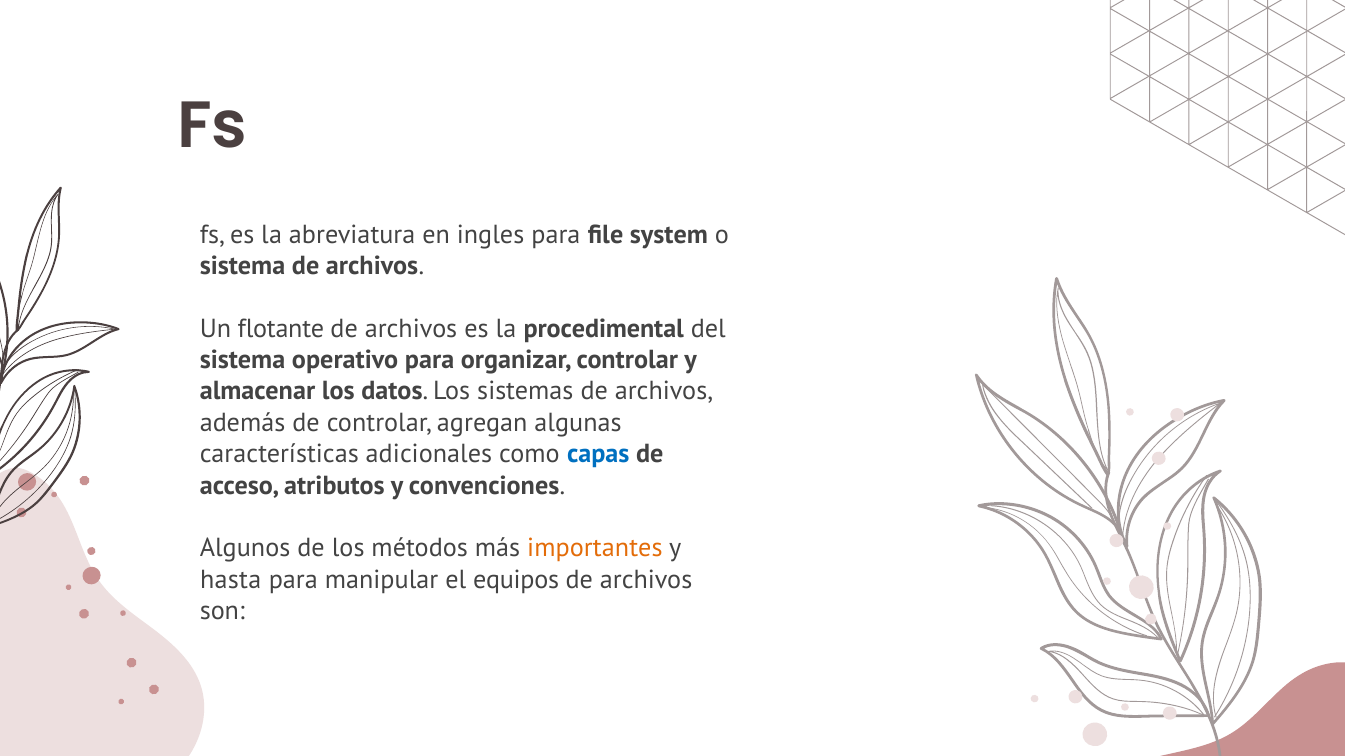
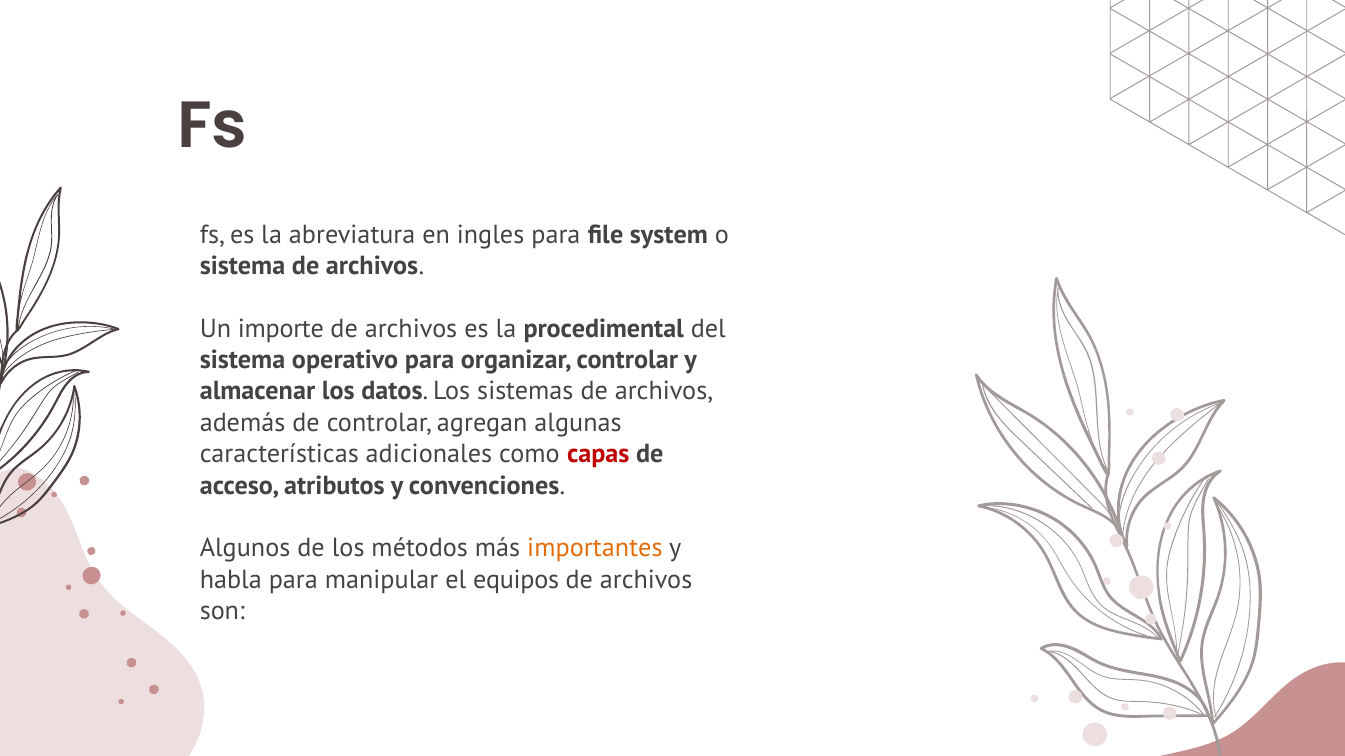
flotante: flotante -> importe
capas colour: blue -> red
hasta: hasta -> habla
